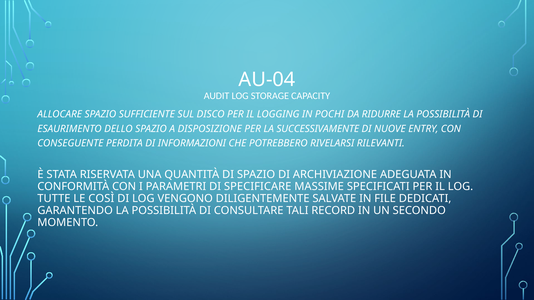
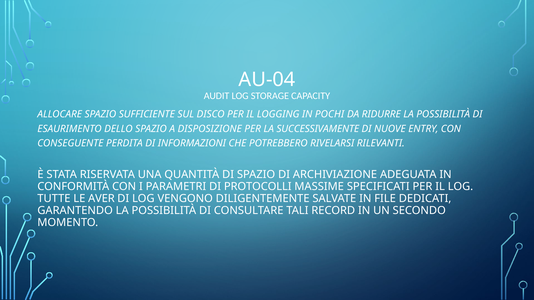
SPECIFICARE: SPECIFICARE -> PROTOCOLLI
COSÌ: COSÌ -> AVER
